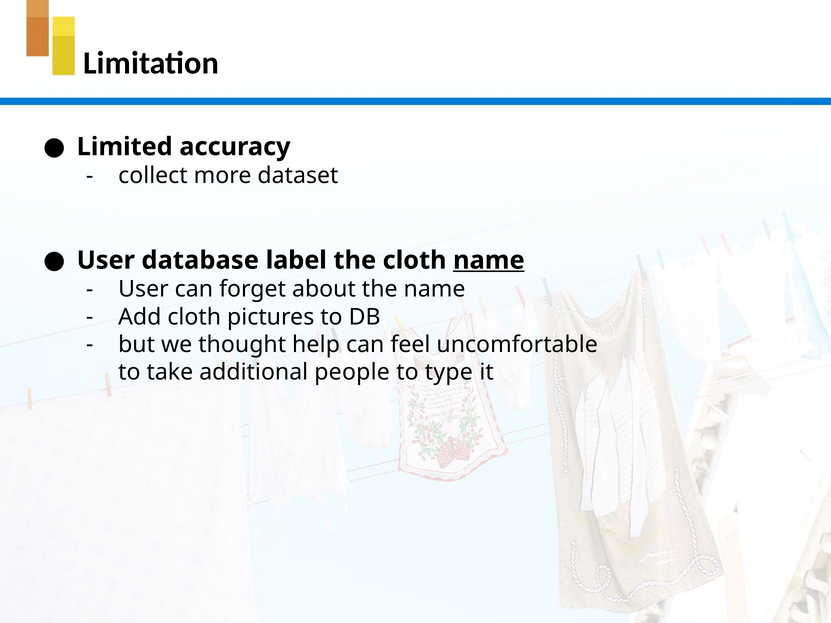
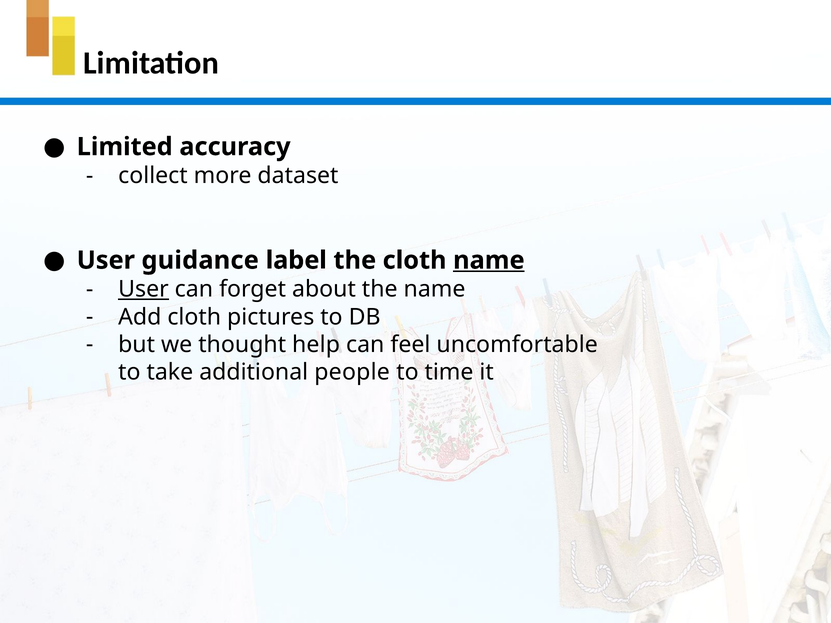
database: database -> guidance
User at (143, 289) underline: none -> present
type: type -> time
